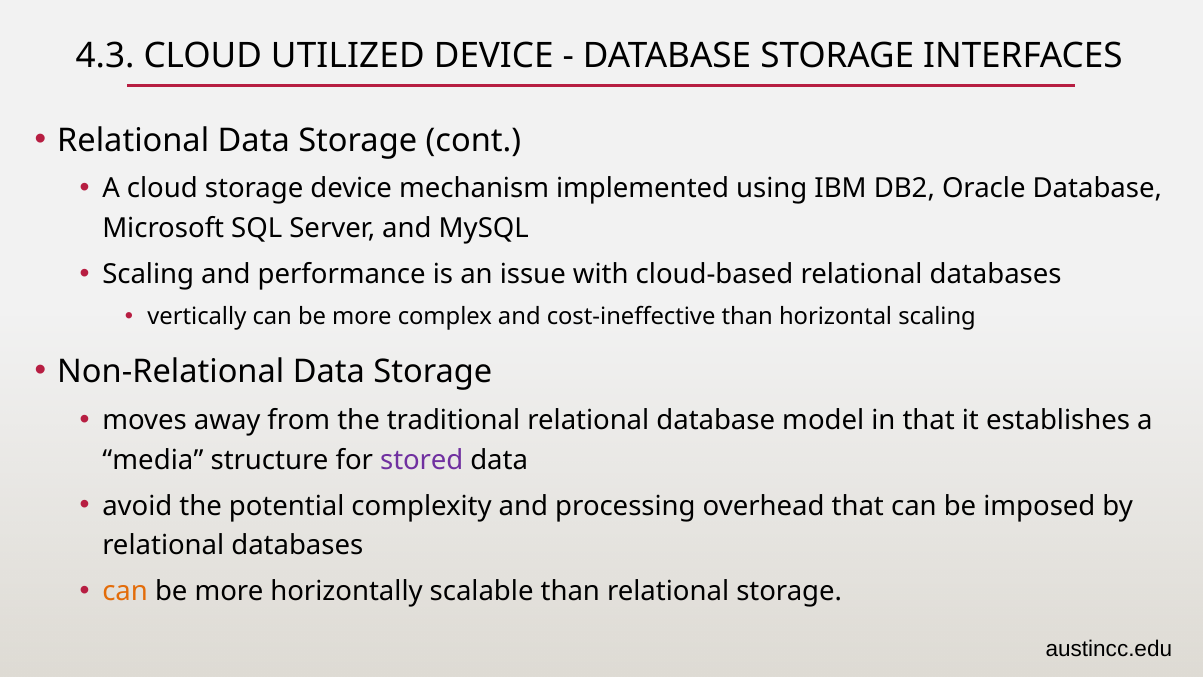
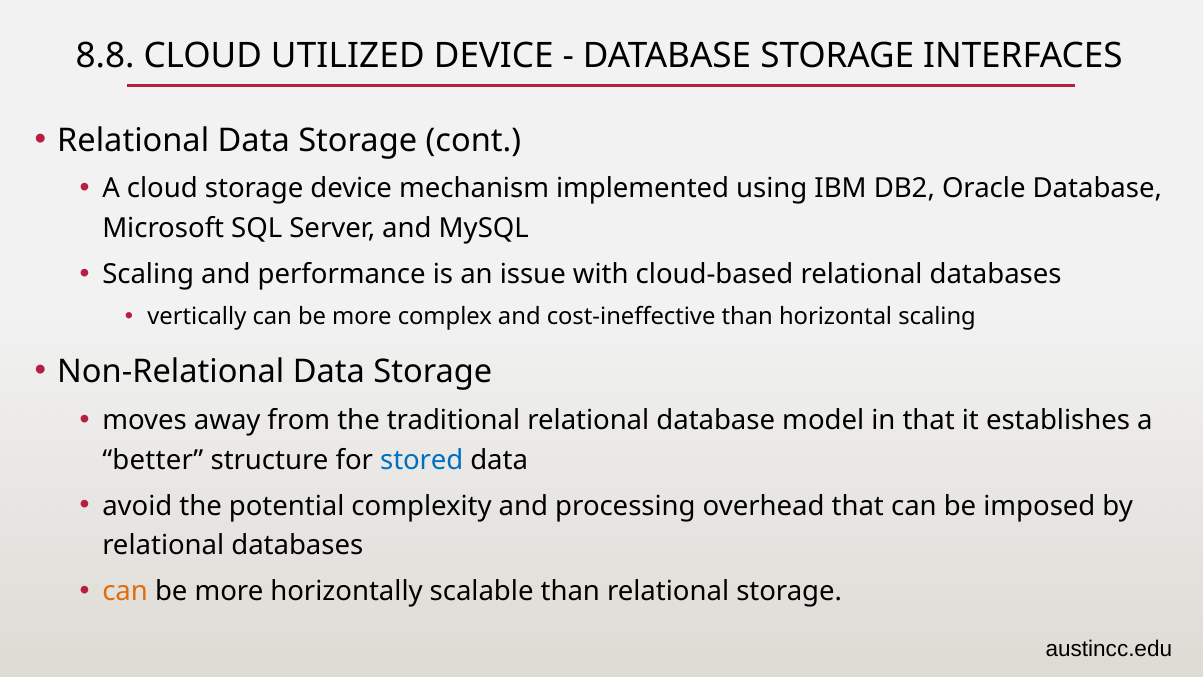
4.3: 4.3 -> 8.8
media: media -> better
stored colour: purple -> blue
